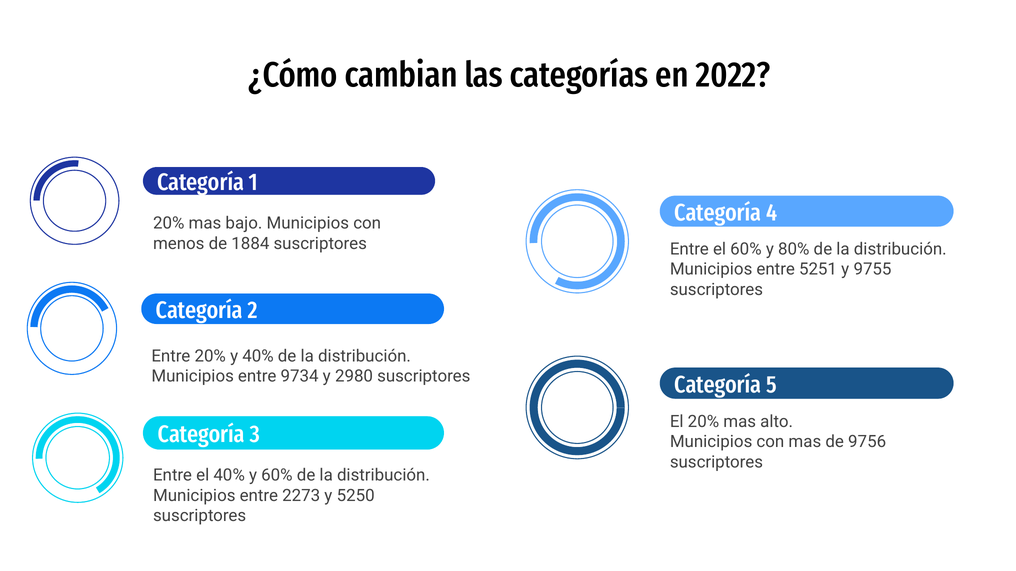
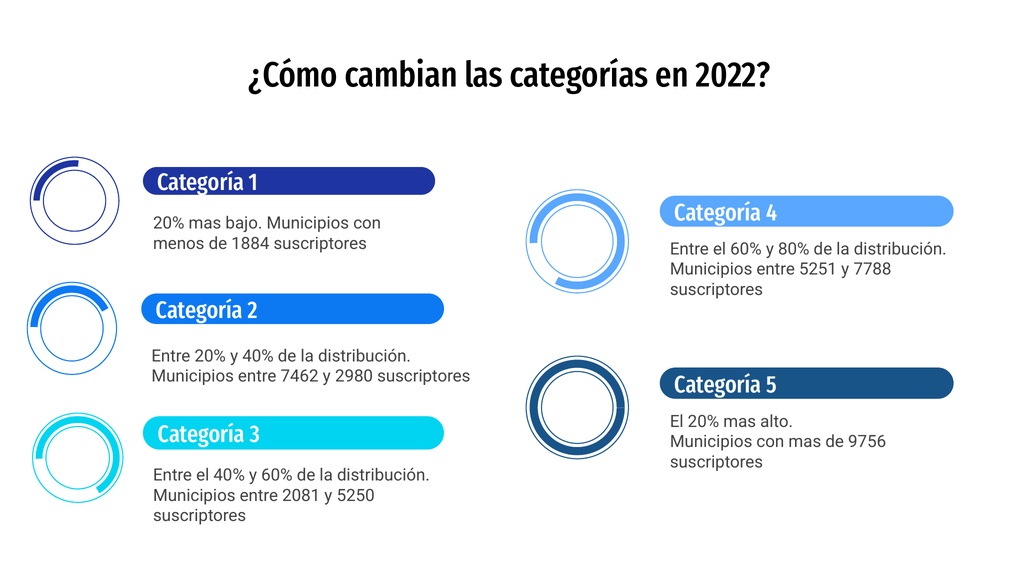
9755: 9755 -> 7788
9734: 9734 -> 7462
2273: 2273 -> 2081
